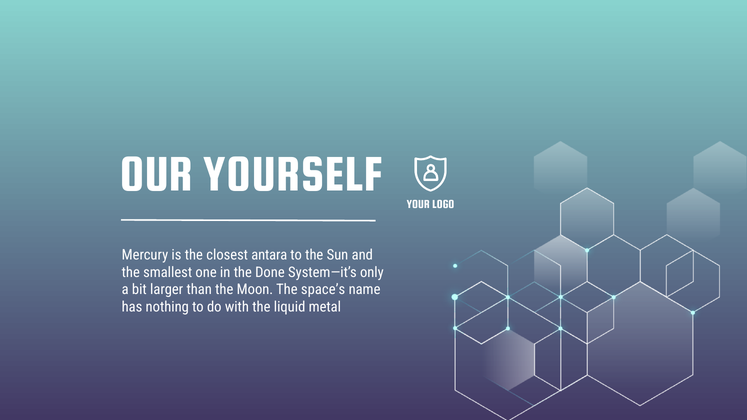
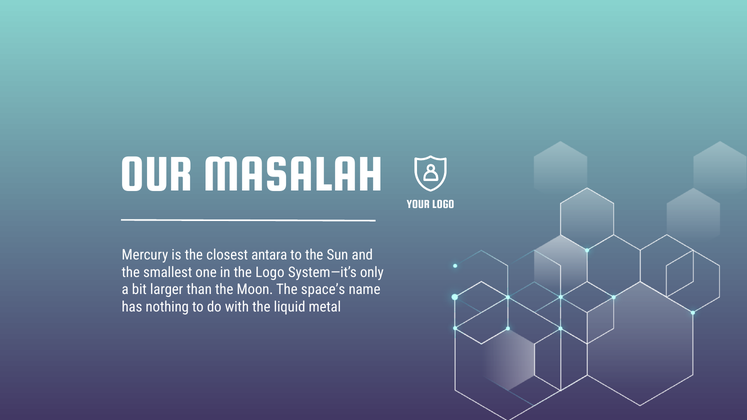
YOURSELF: YOURSELF -> MASALAH
the Done: Done -> Logo
